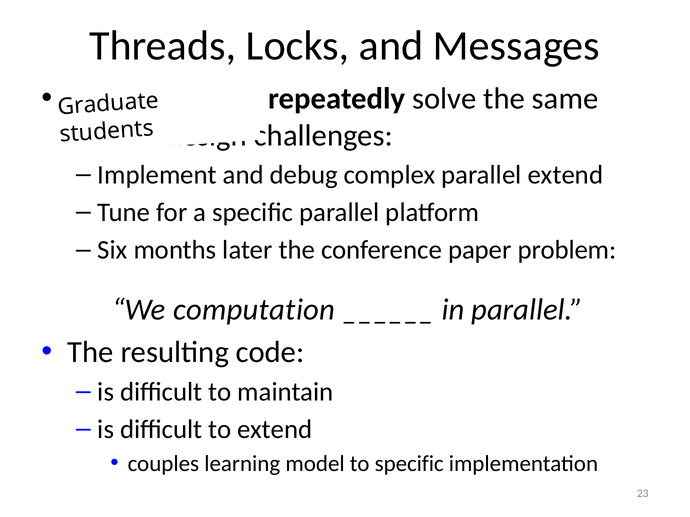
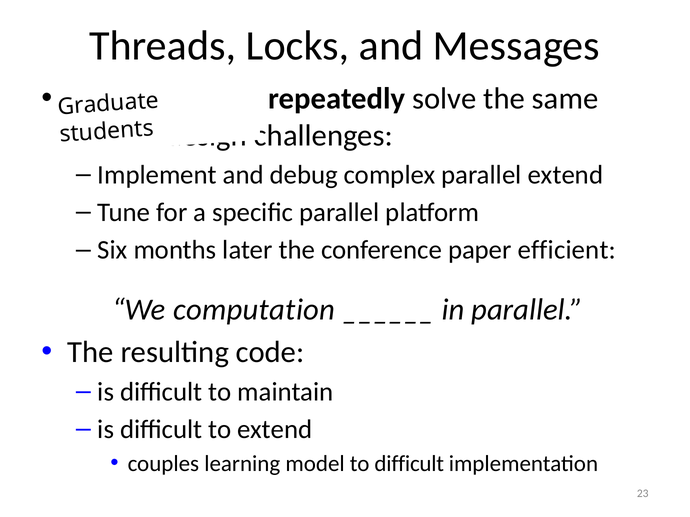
problem: problem -> efficient
to specific: specific -> difficult
